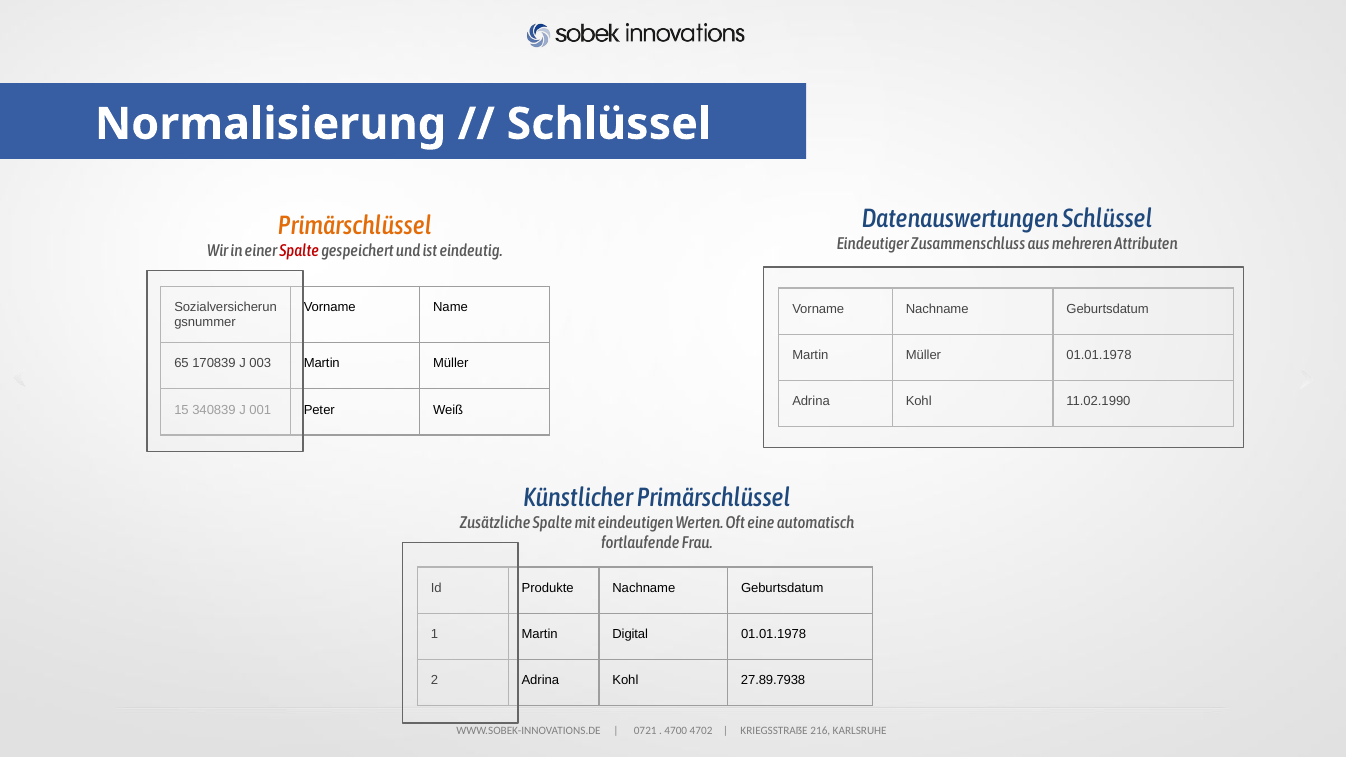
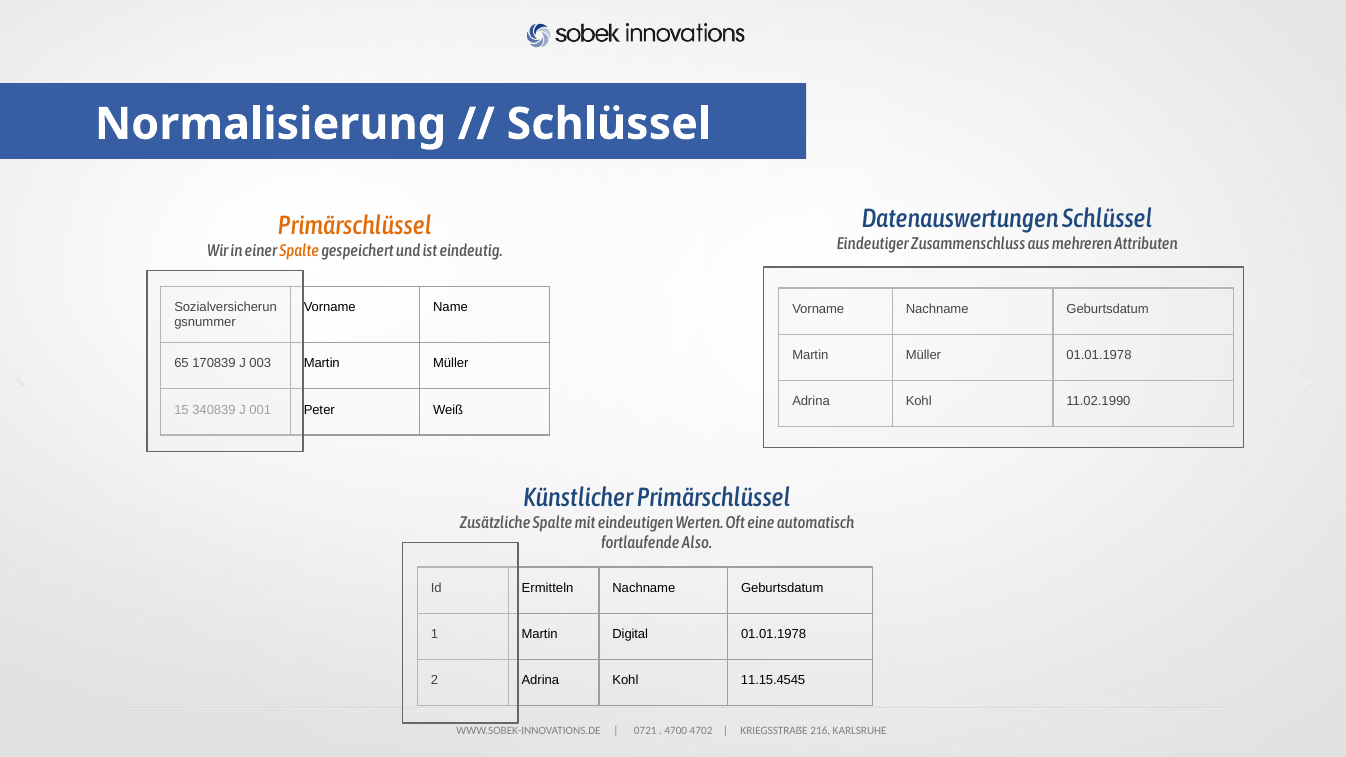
Spalte at (299, 251) colour: red -> orange
Frau: Frau -> Also
Produkte: Produkte -> Ermitteln
27.89.7938: 27.89.7938 -> 11.15.4545
